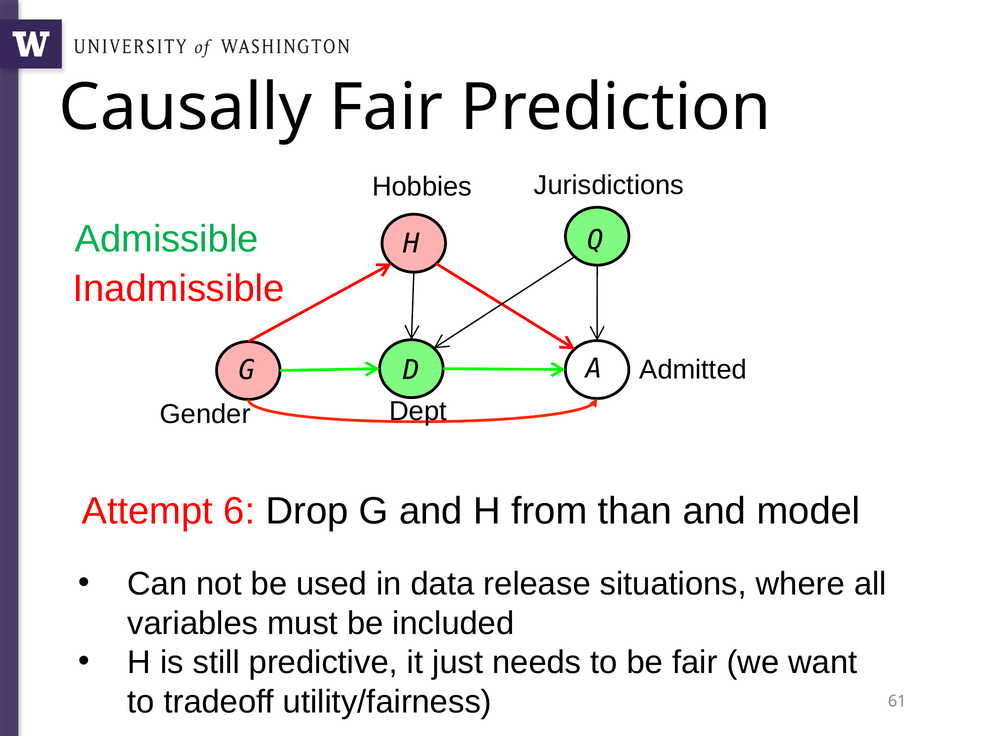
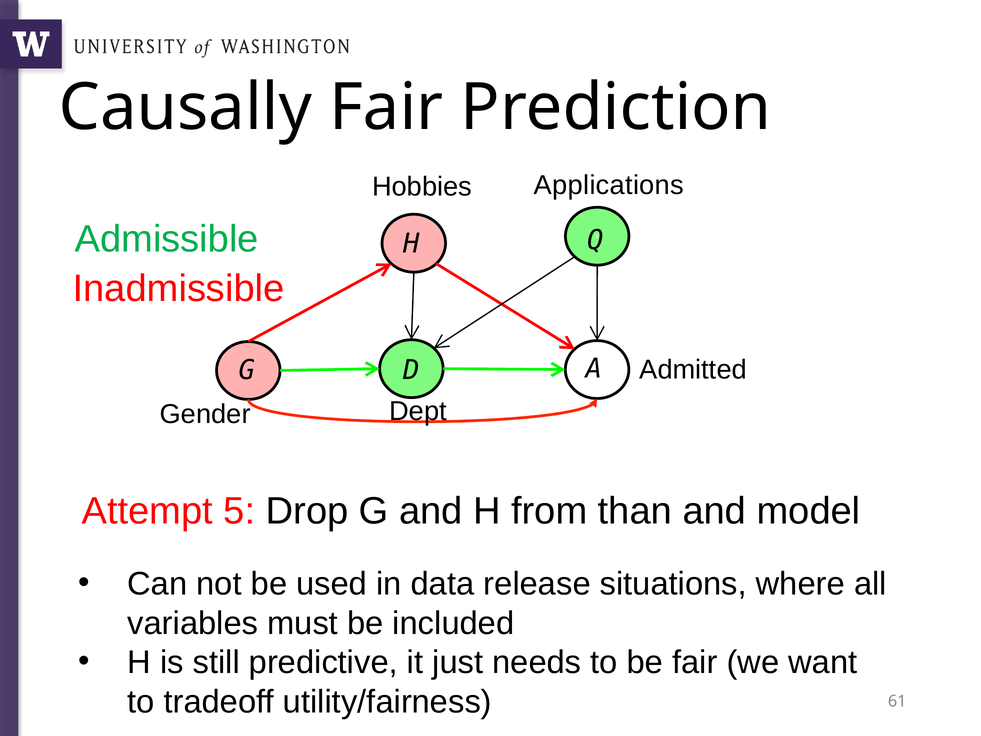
Jurisdictions: Jurisdictions -> Applications
6: 6 -> 5
